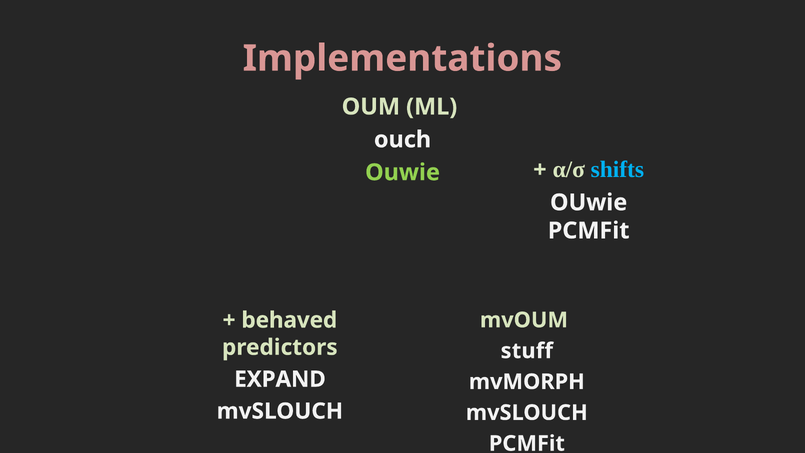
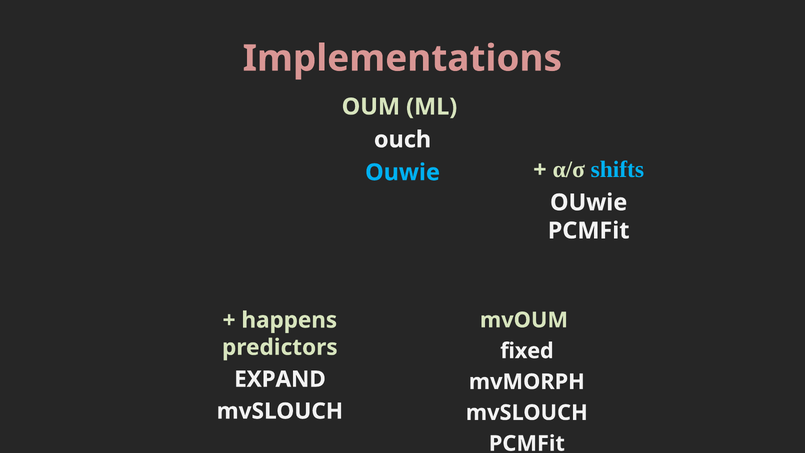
Ouwie at (403, 172) colour: light green -> light blue
behaved: behaved -> happens
stuff: stuff -> fixed
